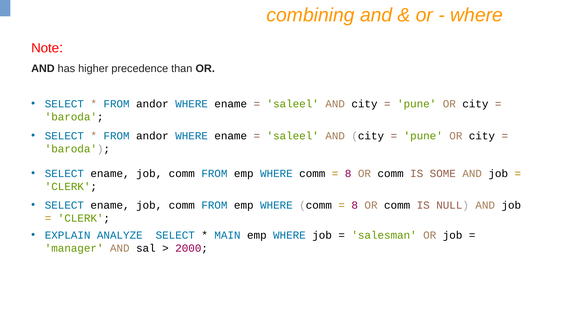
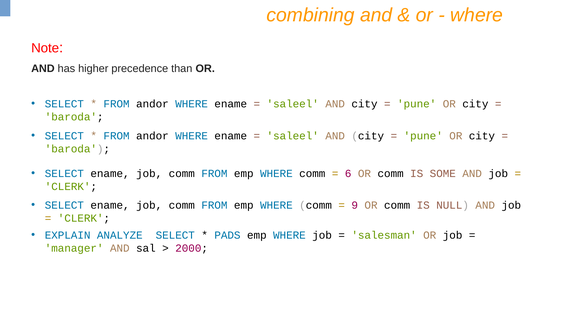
8 at (348, 174): 8 -> 6
8 at (355, 205): 8 -> 9
MAIN: MAIN -> PADS
